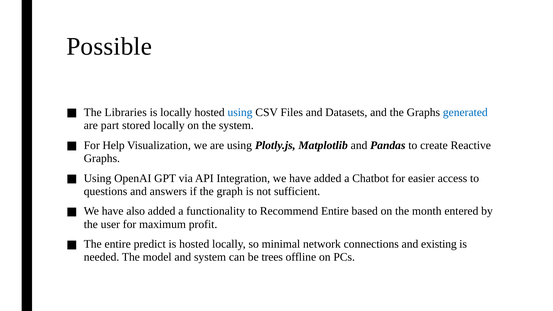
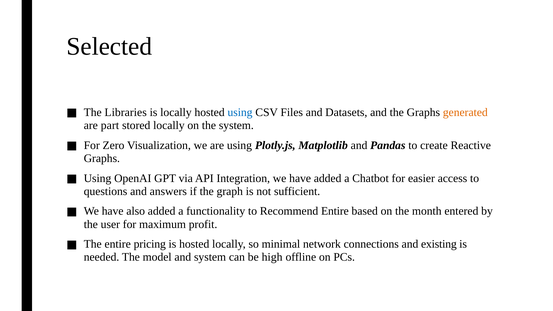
Possible: Possible -> Selected
generated colour: blue -> orange
Help: Help -> Zero
predict: predict -> pricing
trees: trees -> high
